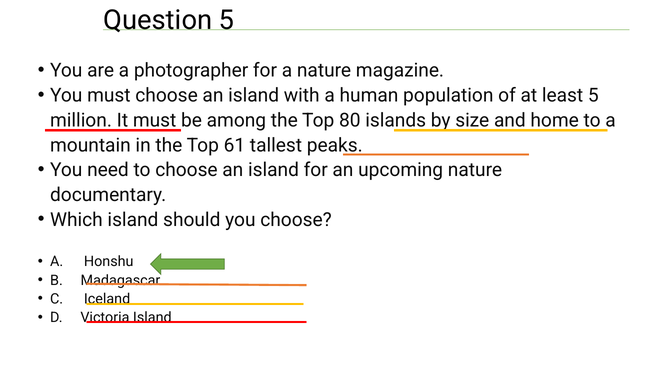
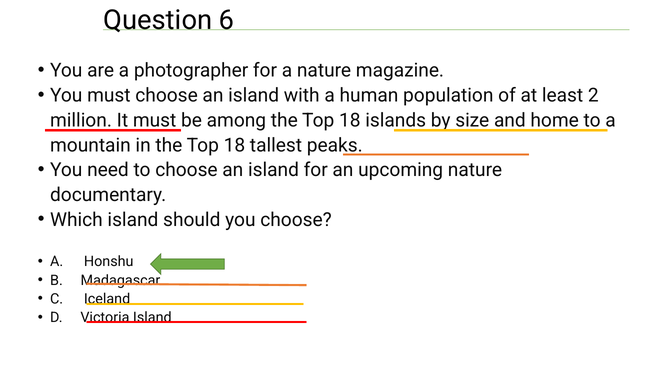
Question 5: 5 -> 6
least 5: 5 -> 2
among the Top 80: 80 -> 18
in the Top 61: 61 -> 18
